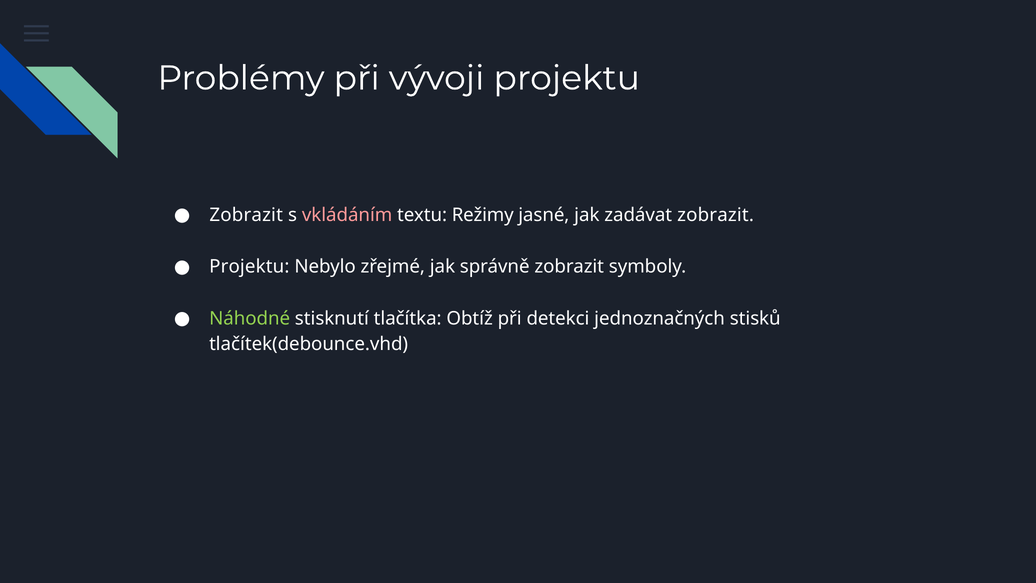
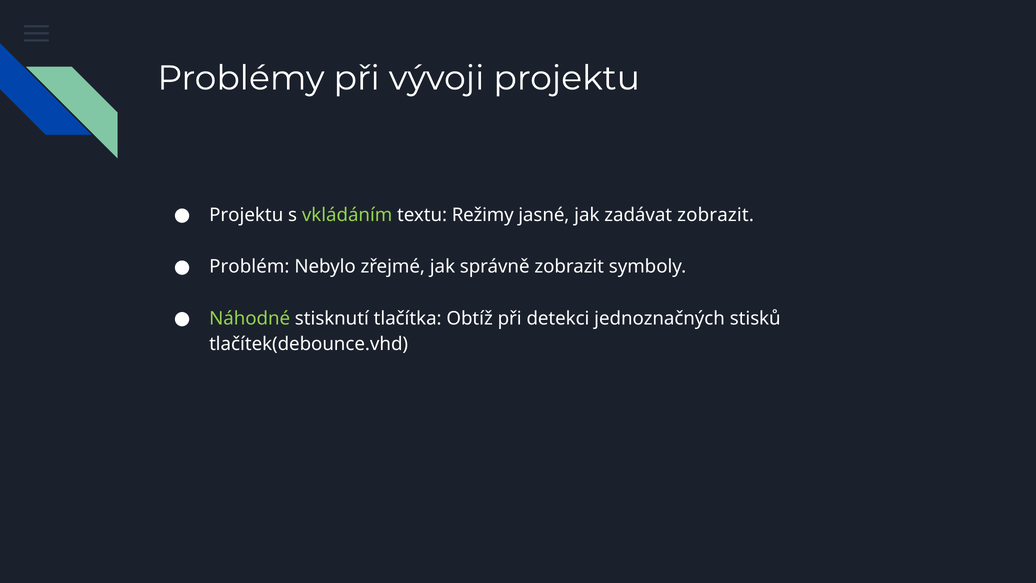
Zobrazit at (246, 215): Zobrazit -> Projektu
vkládáním colour: pink -> light green
Projektu at (249, 267): Projektu -> Problém
